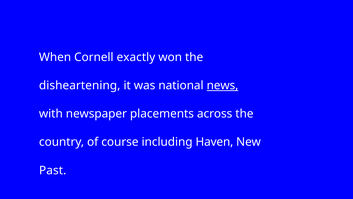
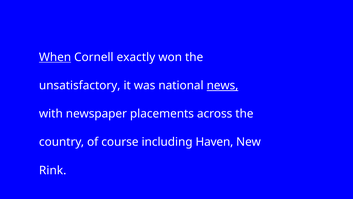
When underline: none -> present
disheartening: disheartening -> unsatisfactory
Past: Past -> Rink
